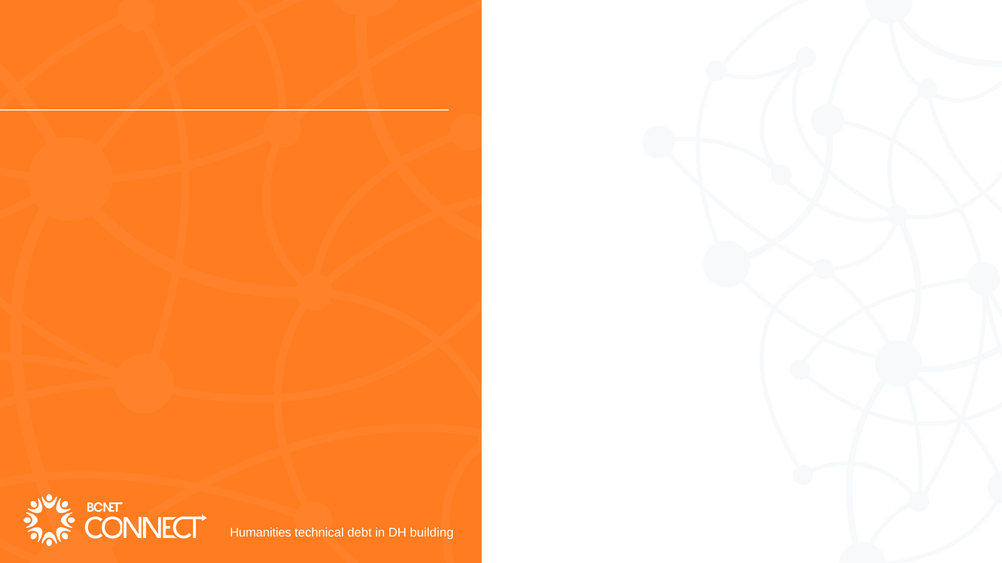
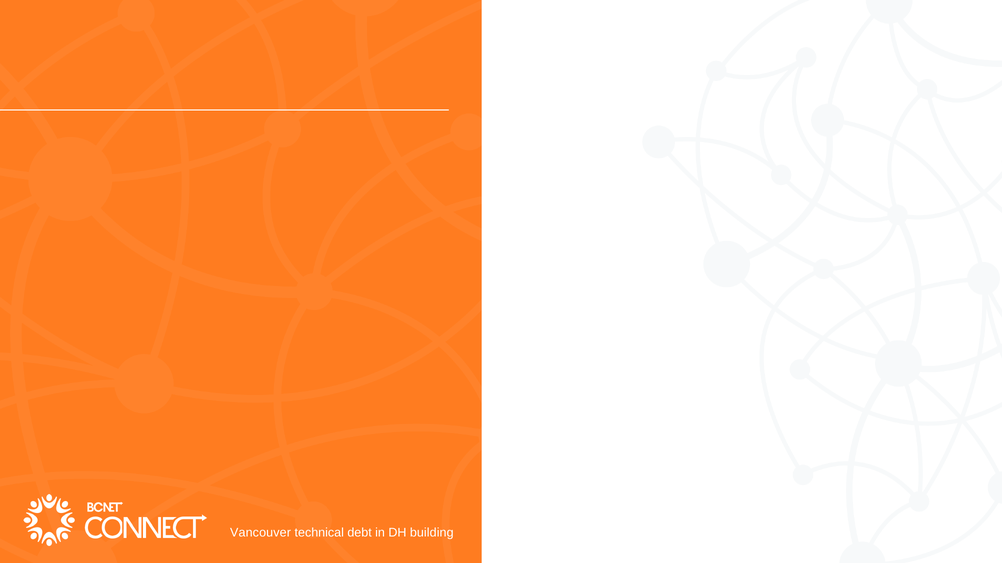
Humanities: Humanities -> Vancouver
